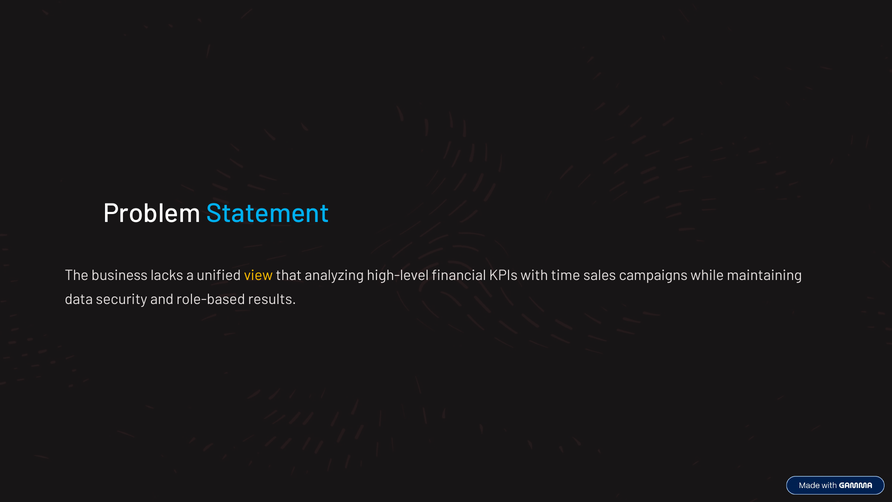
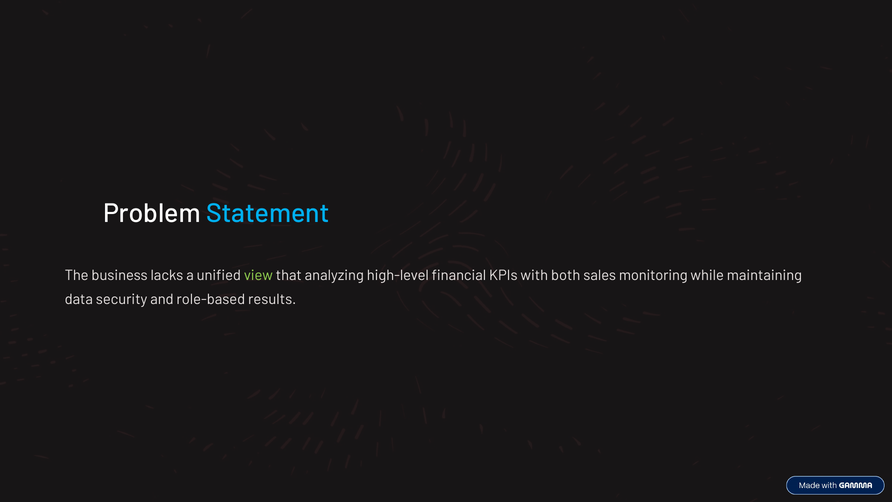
view colour: yellow -> light green
time: time -> both
campaigns: campaigns -> monitoring
